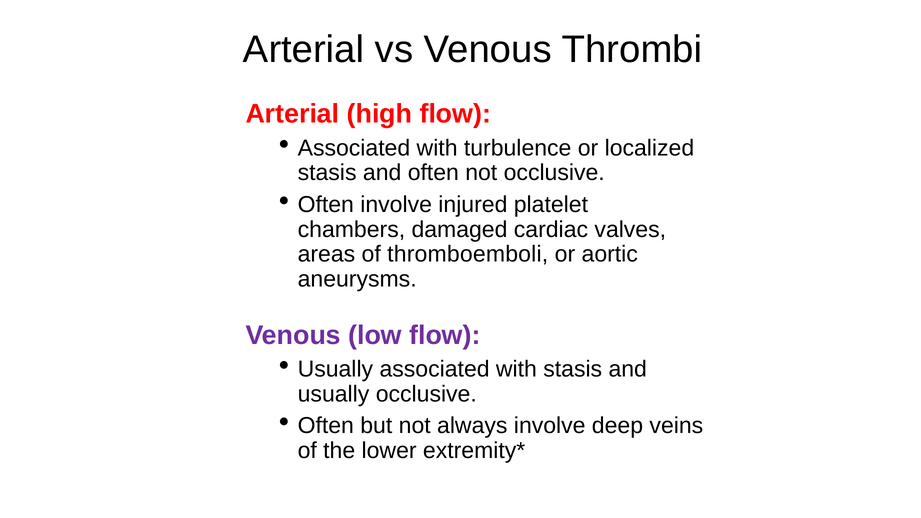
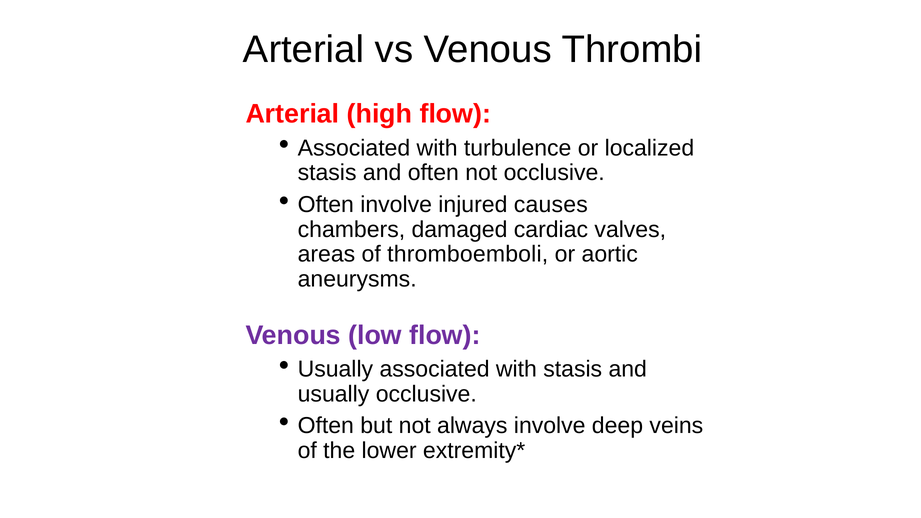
platelet: platelet -> causes
